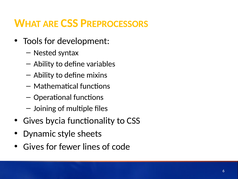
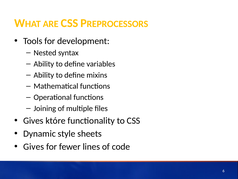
bycia: bycia -> które
